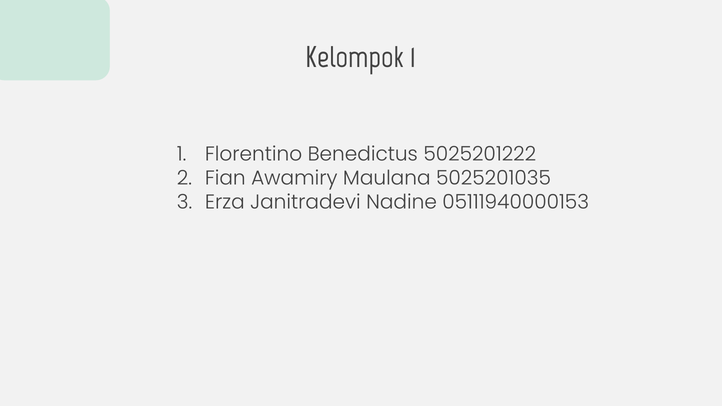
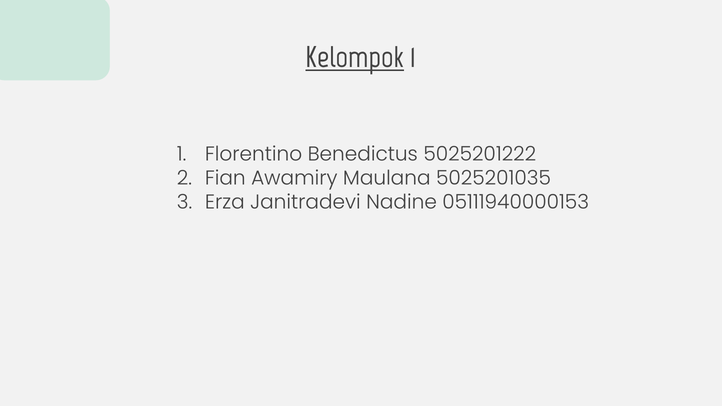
Kelompok underline: none -> present
